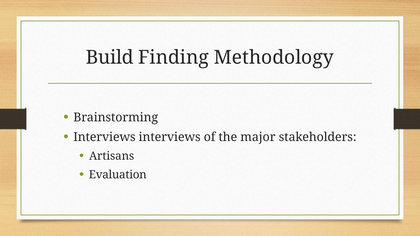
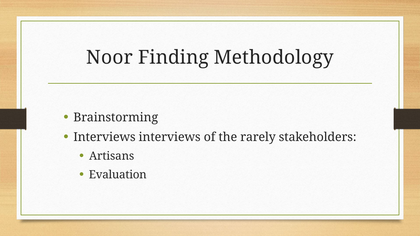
Build: Build -> Noor
major: major -> rarely
